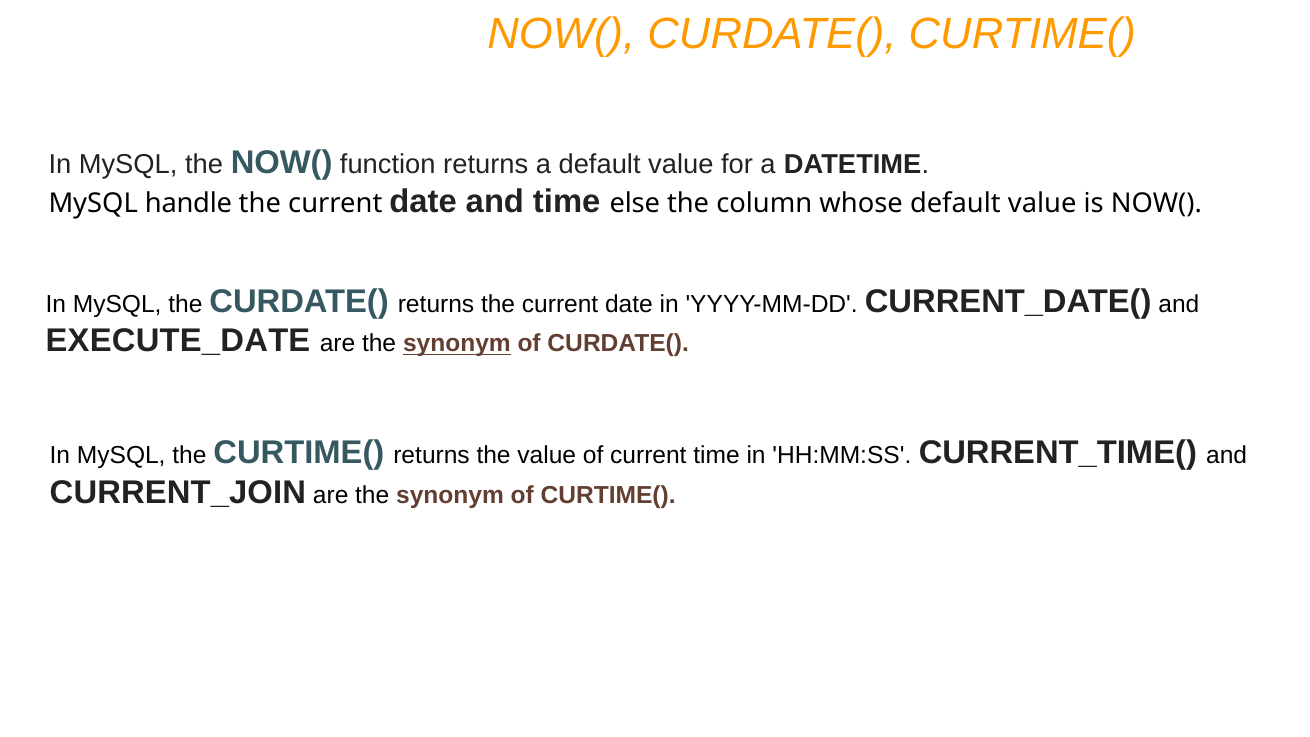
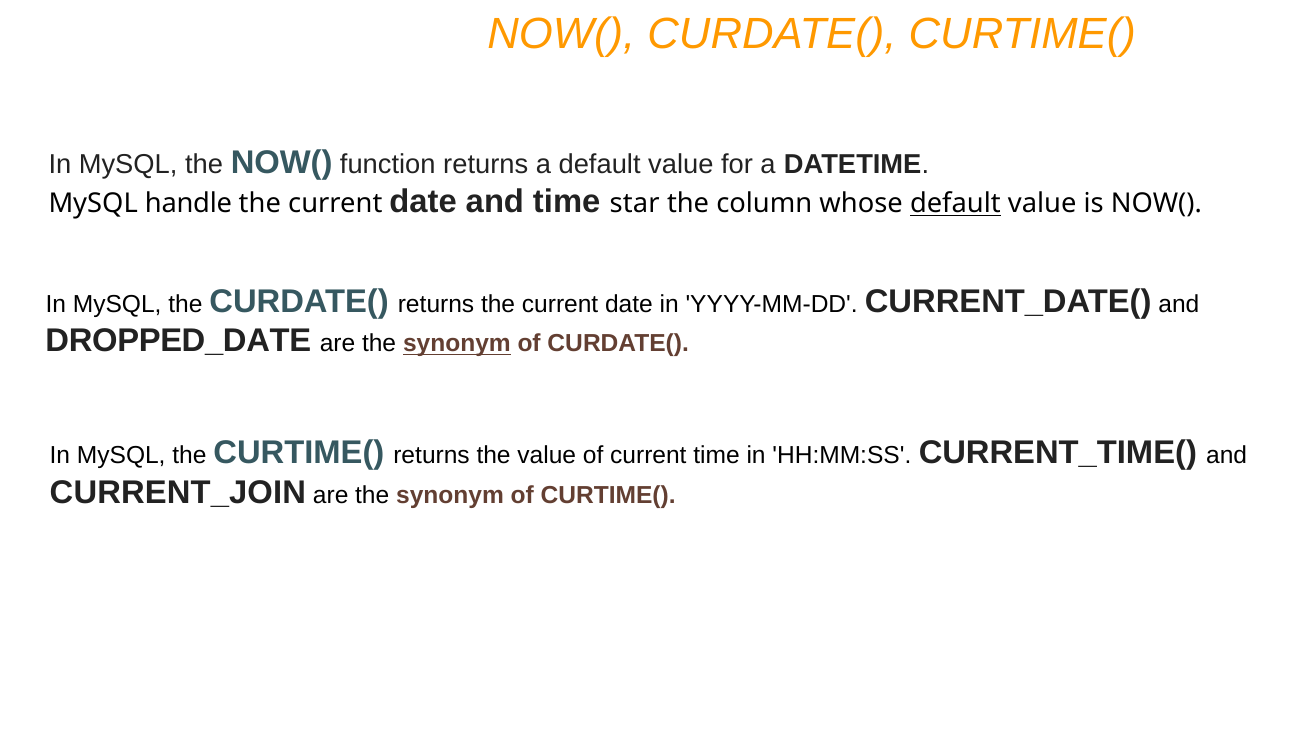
else: else -> star
default at (955, 204) underline: none -> present
EXECUTE_DATE: EXECUTE_DATE -> DROPPED_DATE
